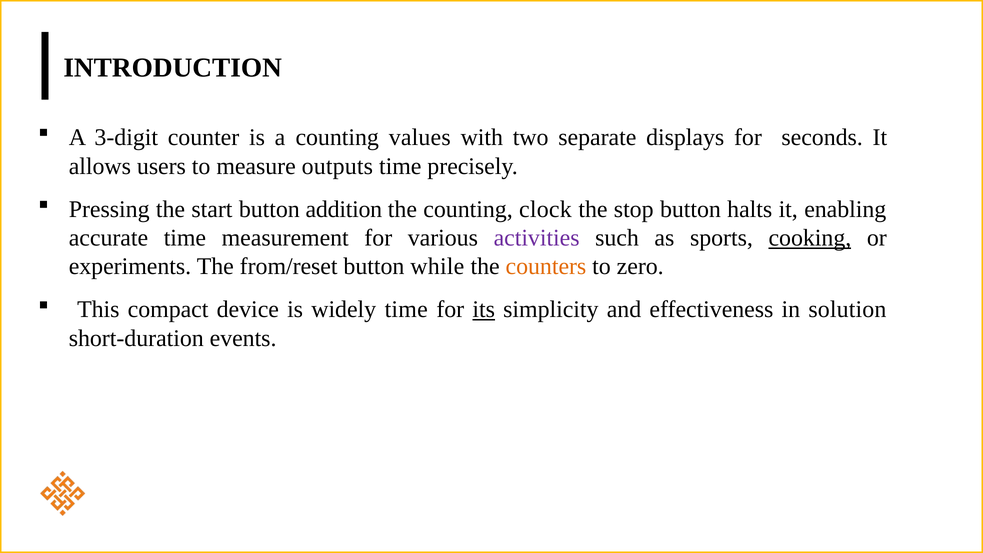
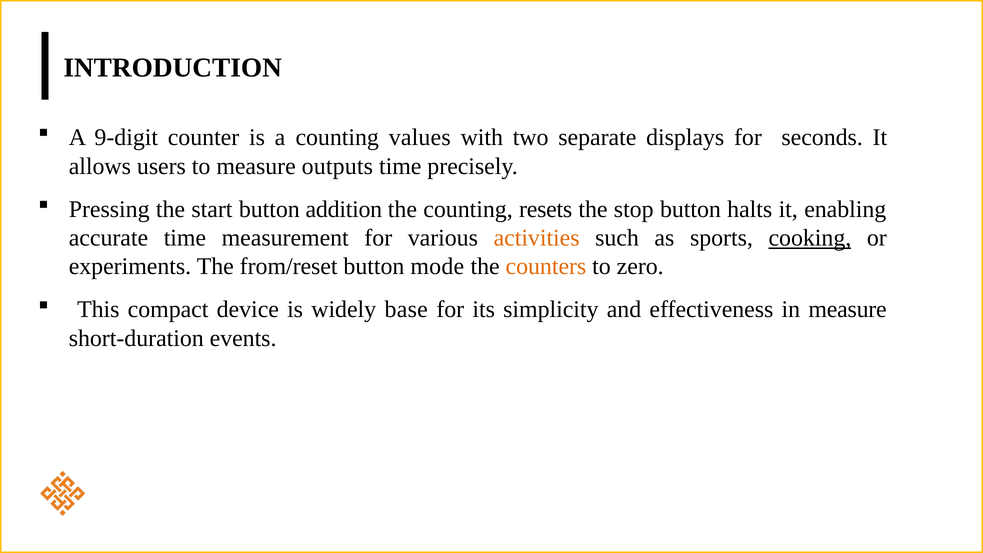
3-digit: 3-digit -> 9-digit
clock: clock -> resets
activities colour: purple -> orange
while: while -> mode
widely time: time -> base
its underline: present -> none
in solution: solution -> measure
